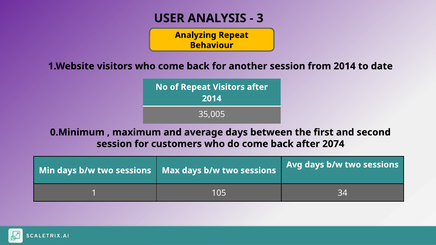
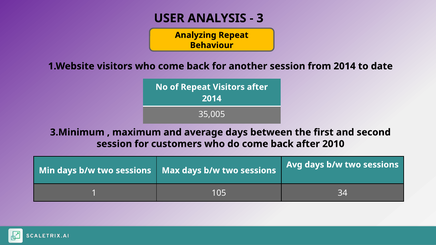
0.Minimum: 0.Minimum -> 3.Minimum
2074: 2074 -> 2010
